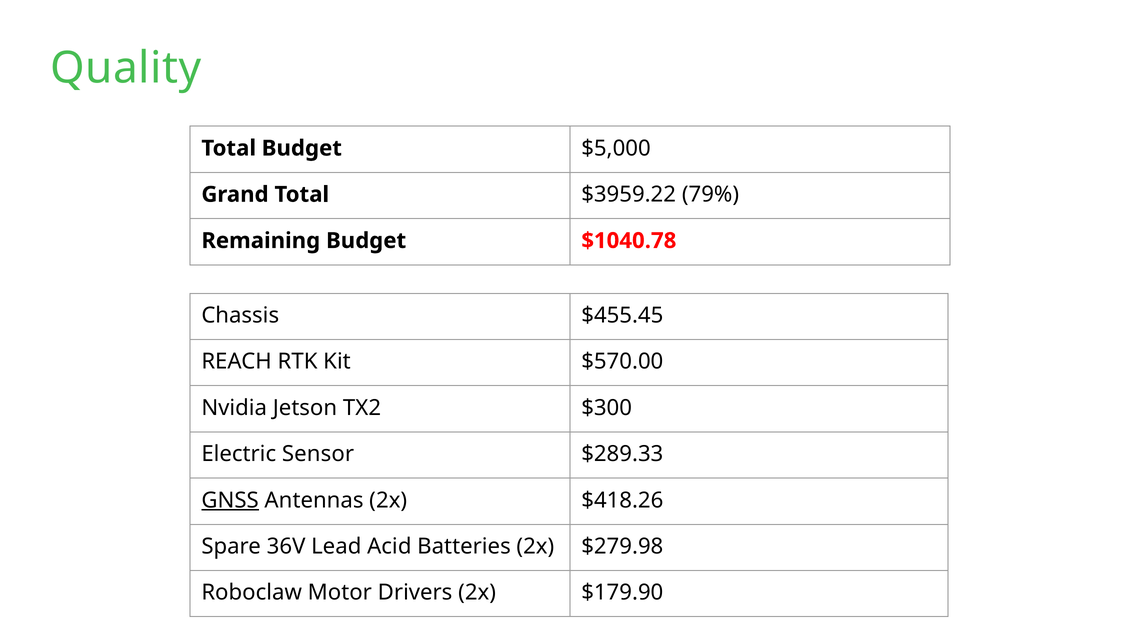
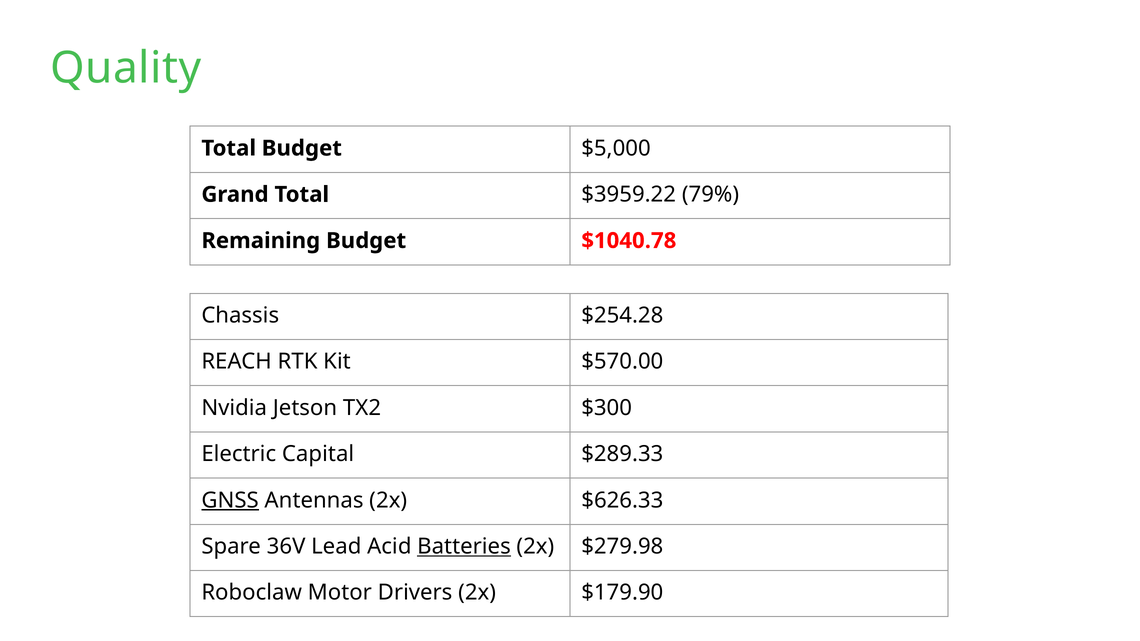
$455.45: $455.45 -> $254.28
Sensor: Sensor -> Capital
$418.26: $418.26 -> $626.33
Batteries underline: none -> present
